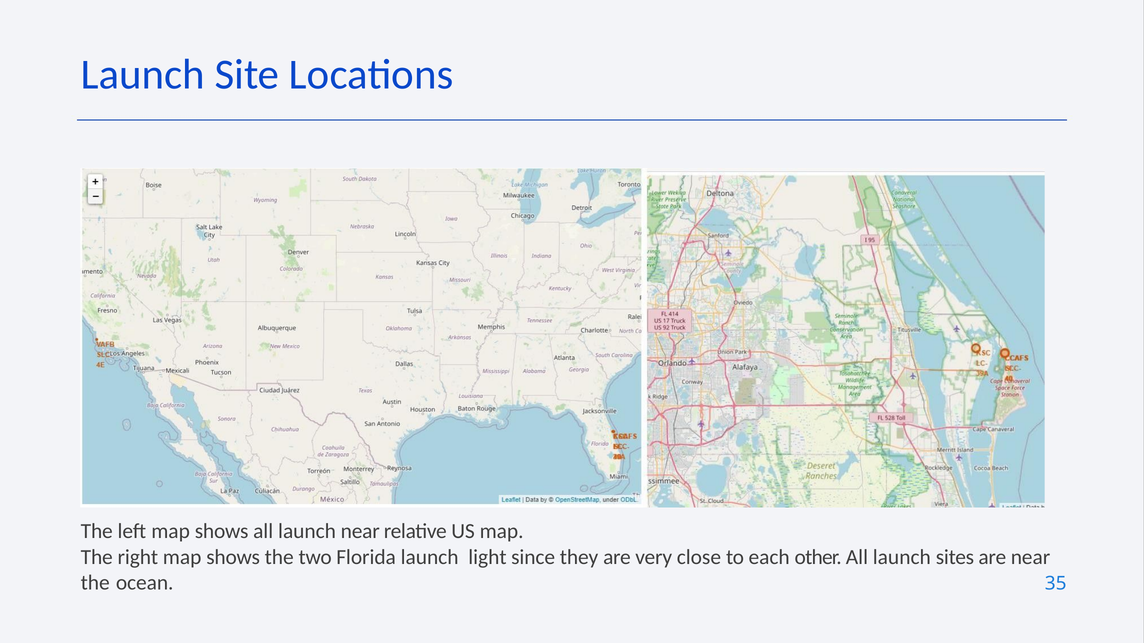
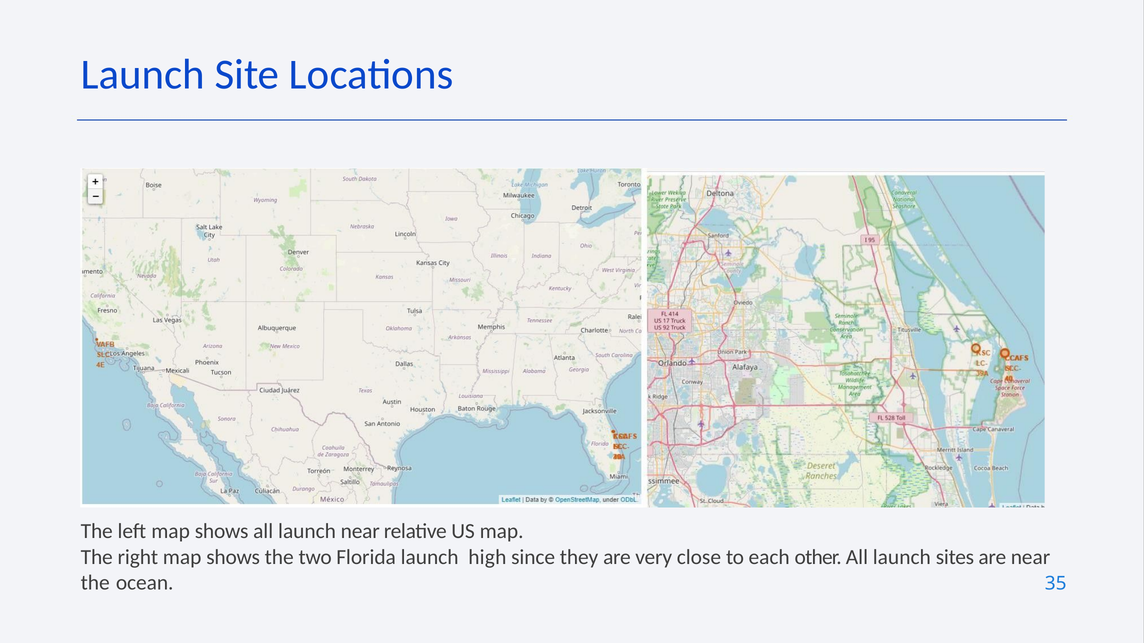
light: light -> high
